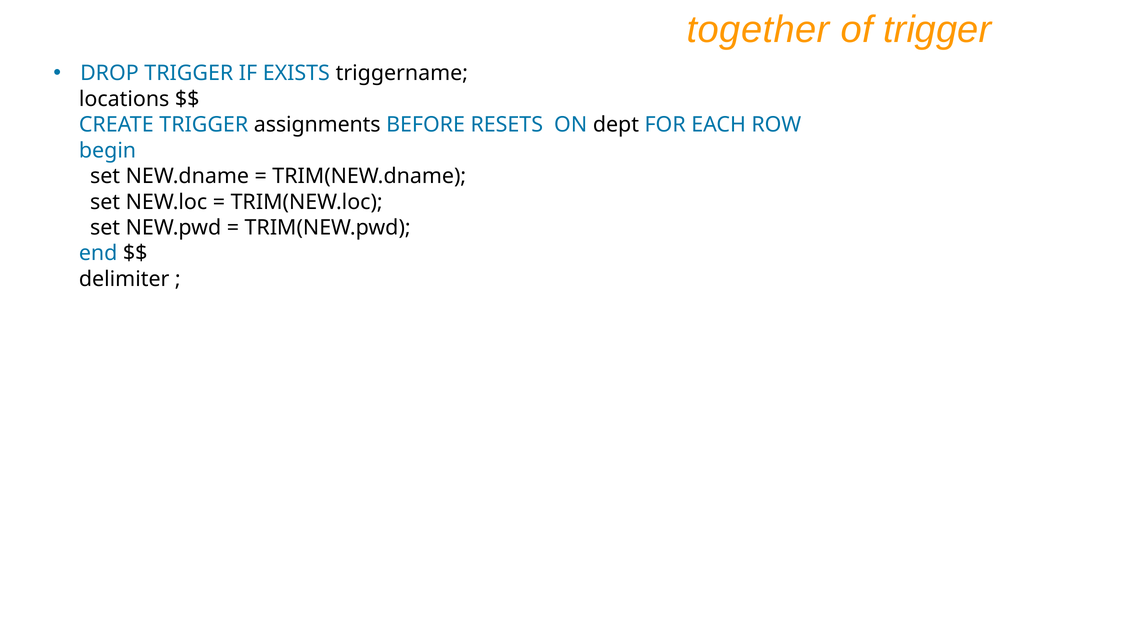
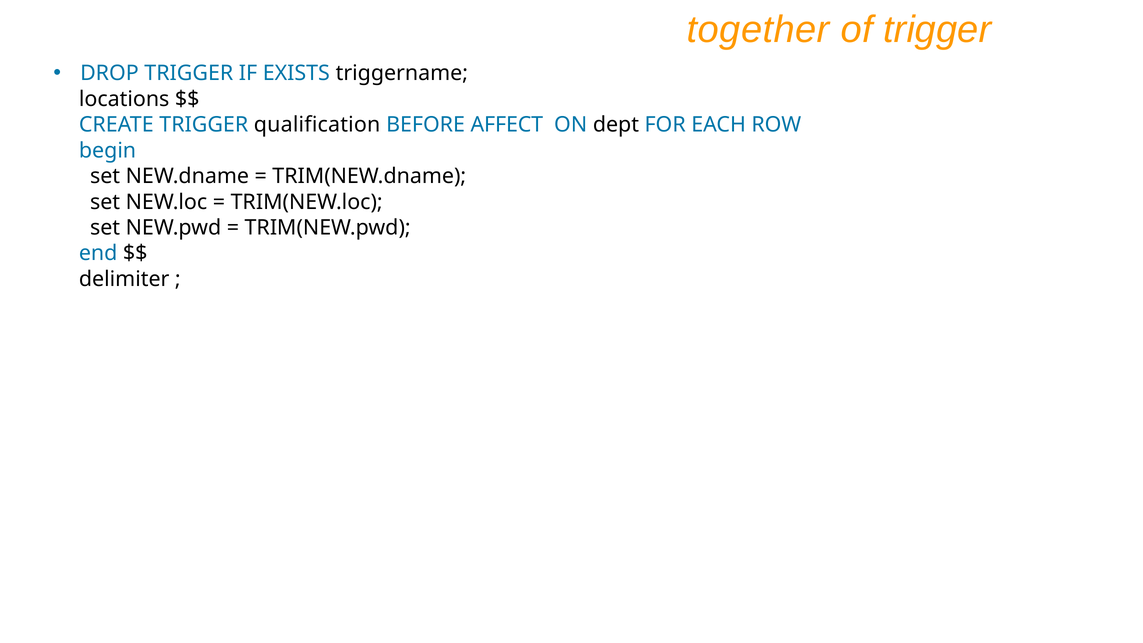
assignments: assignments -> qualification
RESETS: RESETS -> AFFECT
